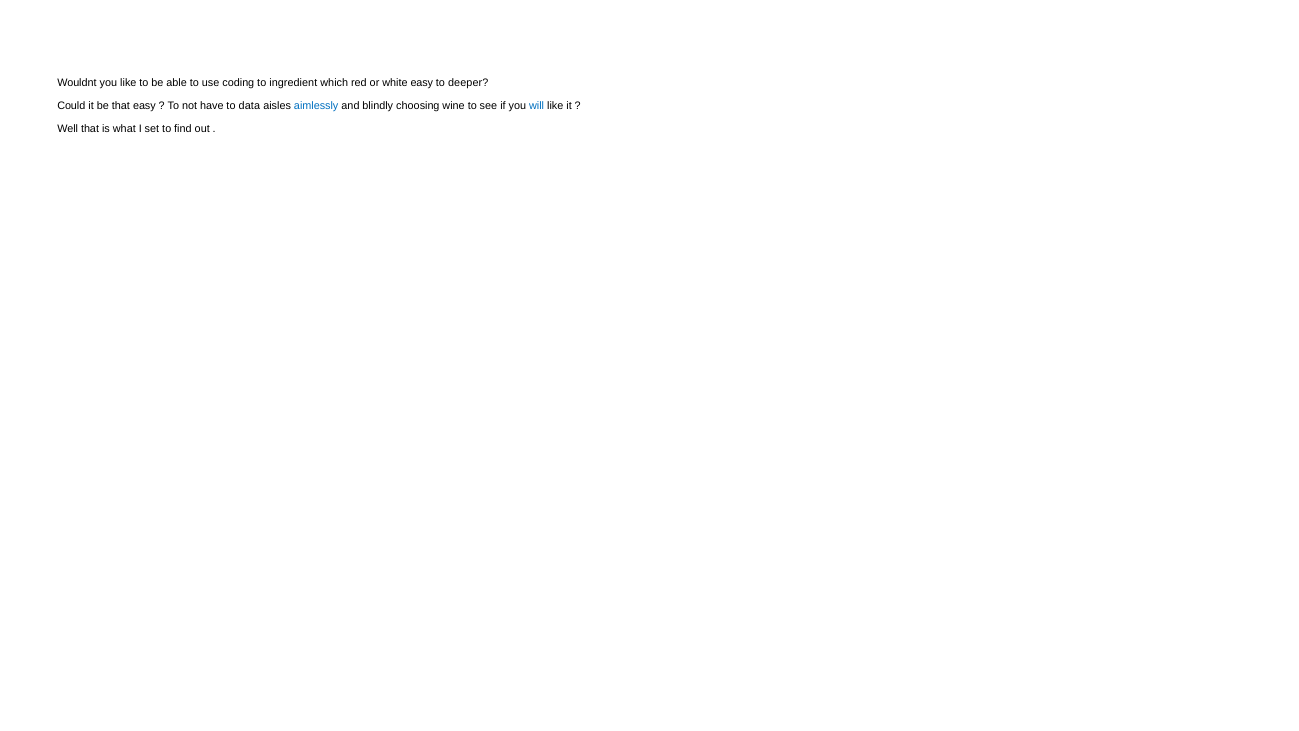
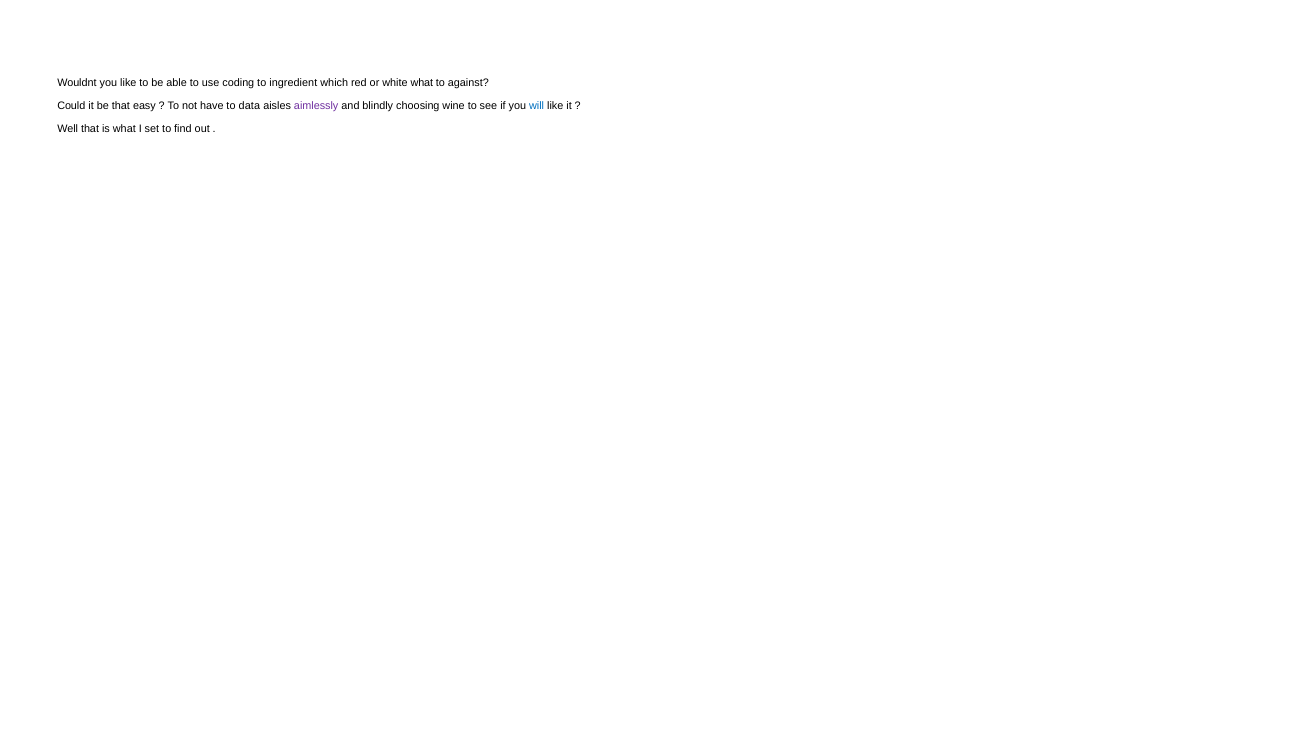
white easy: easy -> what
deeper: deeper -> against
aimlessly colour: blue -> purple
